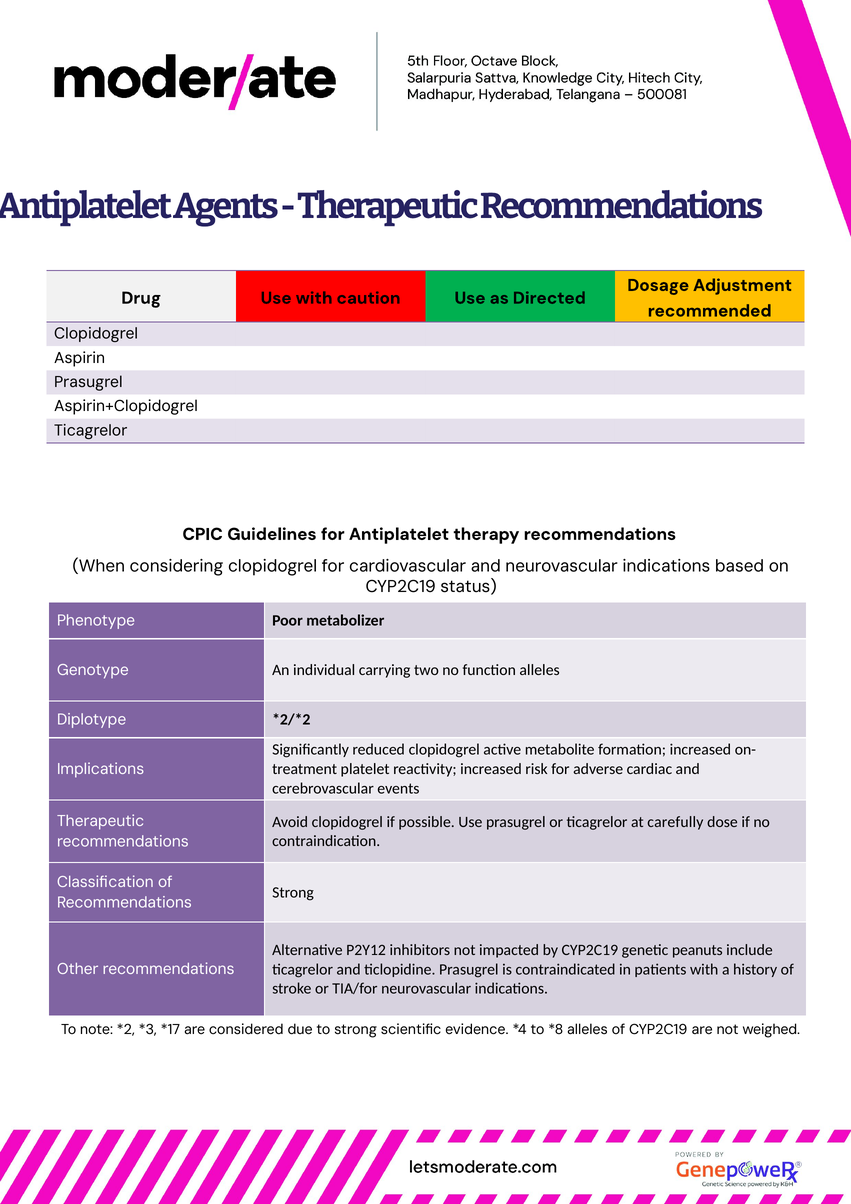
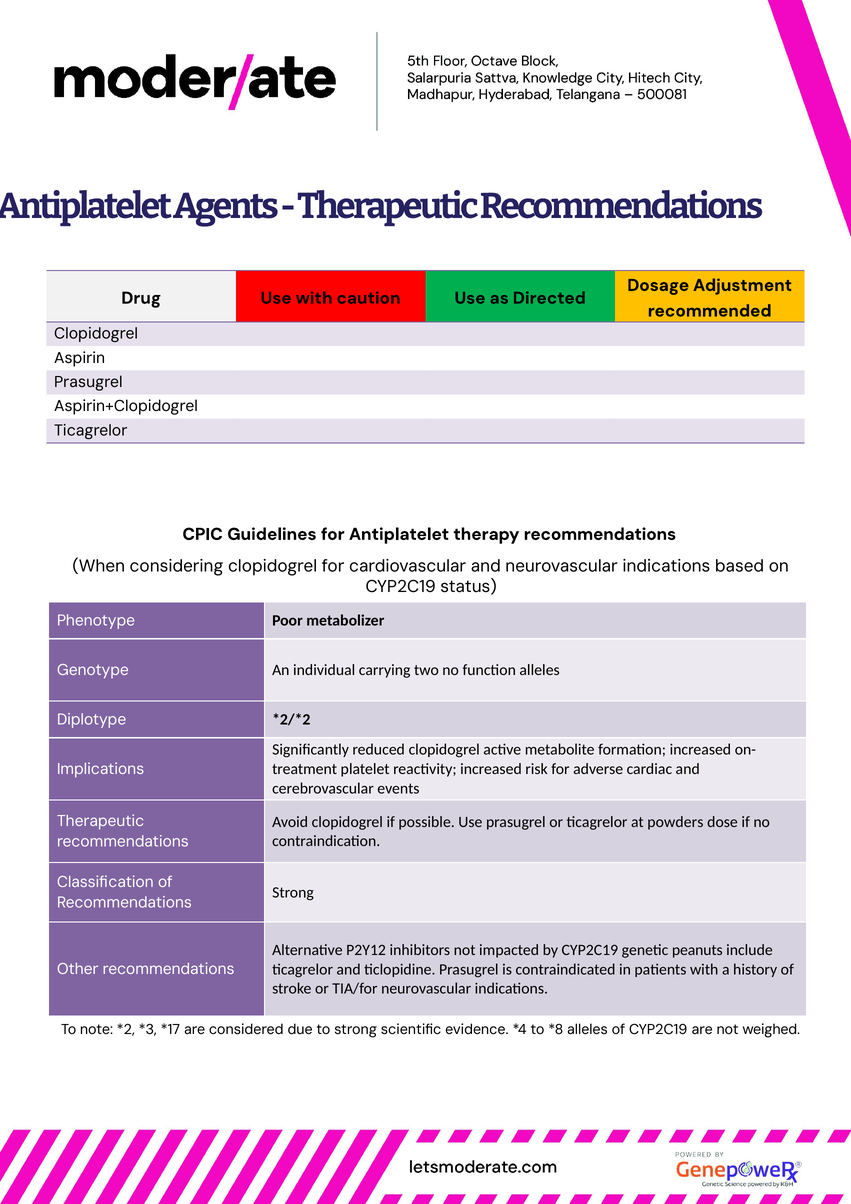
carefully: carefully -> powders
